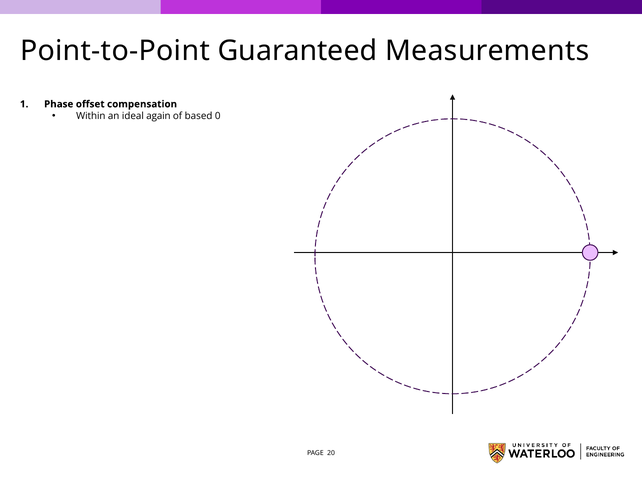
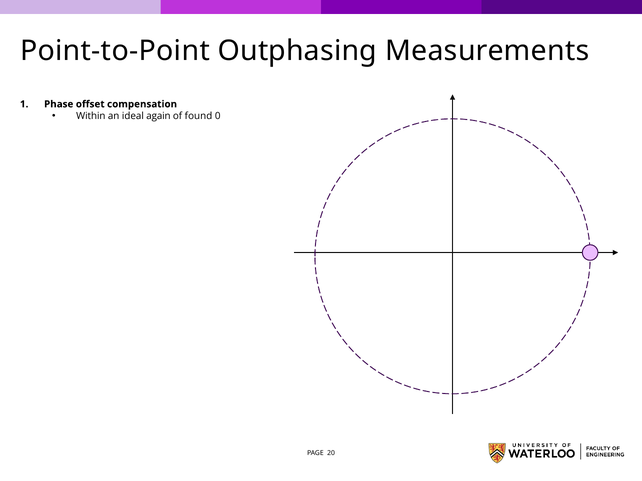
Guaranteed: Guaranteed -> Outphasing
based: based -> found
